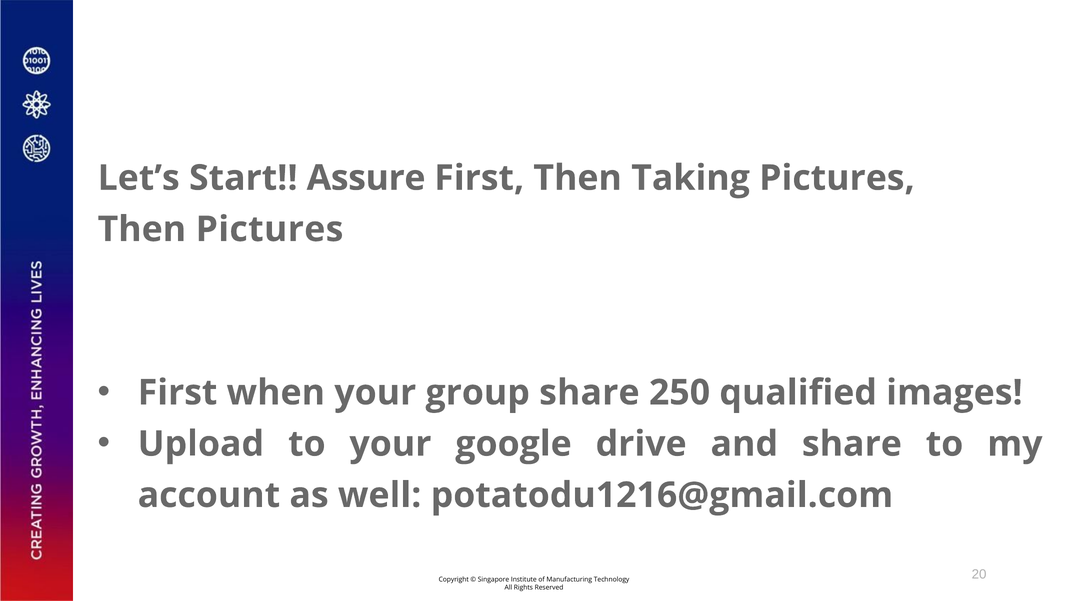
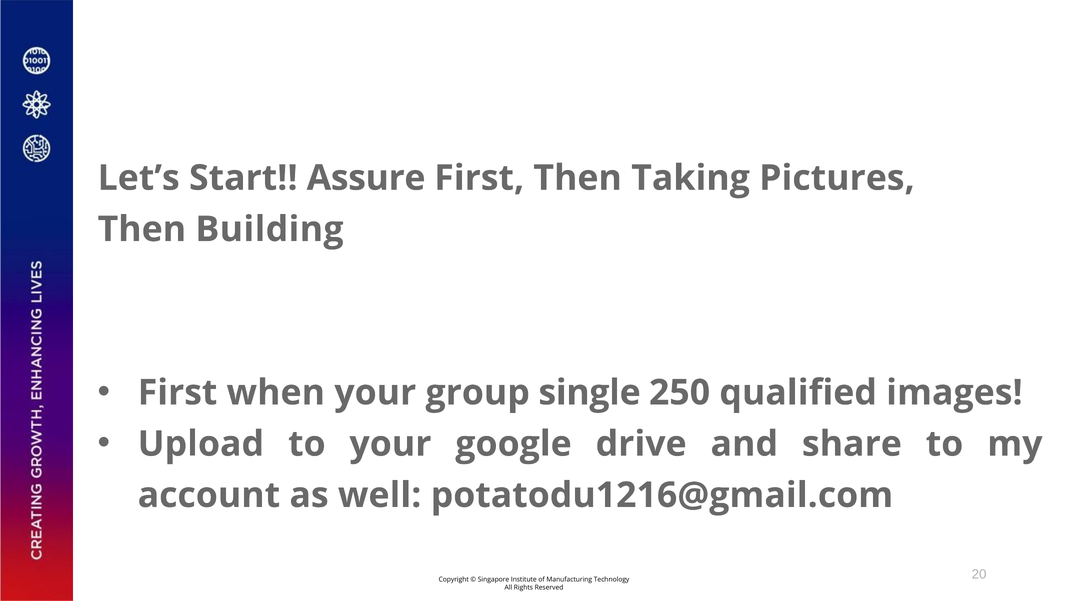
Then Pictures: Pictures -> Building
group share: share -> single
